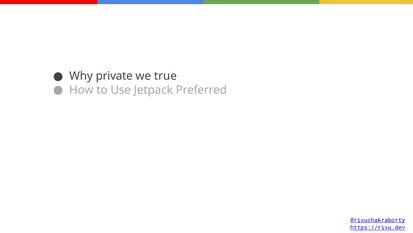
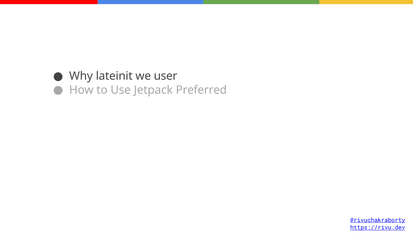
private: private -> lateinit
true: true -> user
